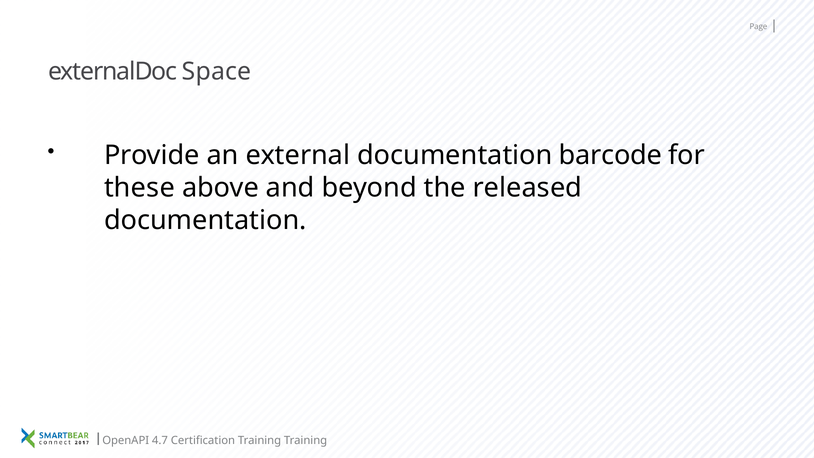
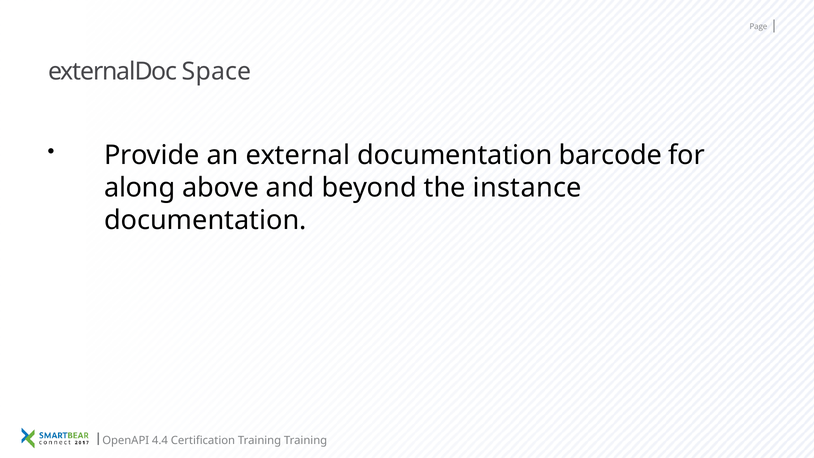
these: these -> along
released: released -> instance
4.7: 4.7 -> 4.4
